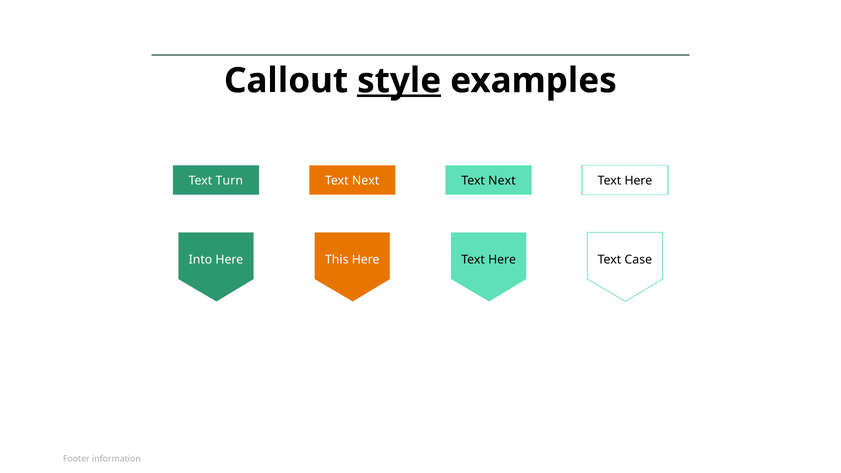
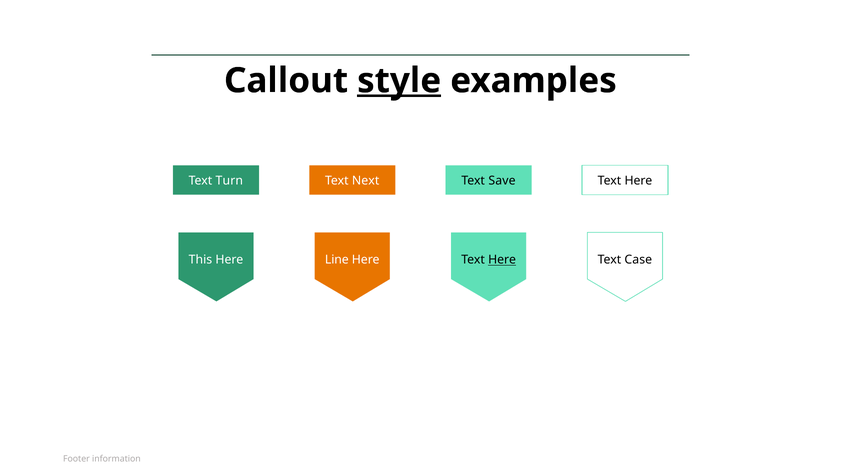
Next at (502, 181): Next -> Save
Into: Into -> This
This: This -> Line
Here at (502, 260) underline: none -> present
